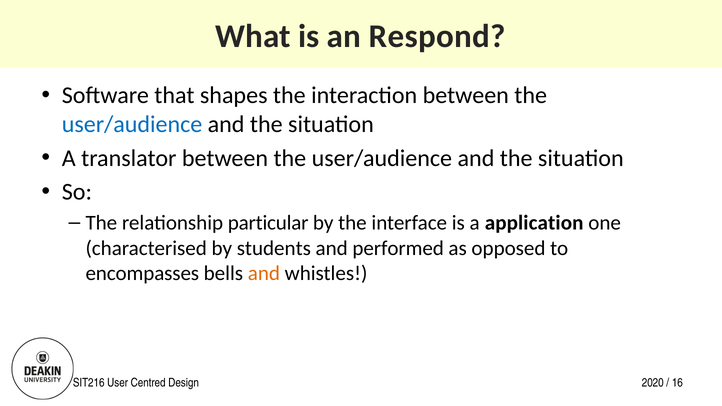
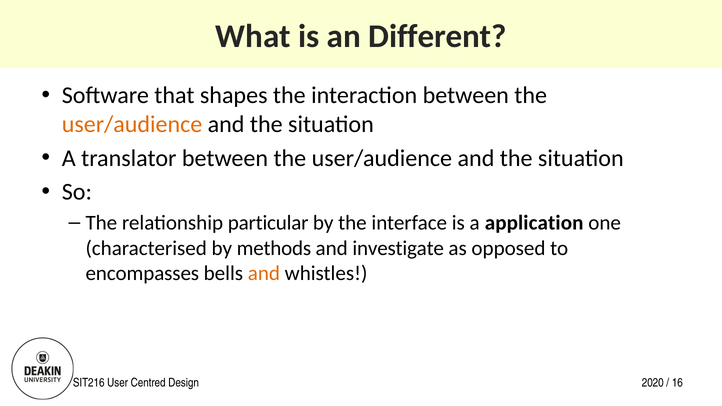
Respond: Respond -> Different
user/audience at (132, 124) colour: blue -> orange
students: students -> methods
performed: performed -> investigate
